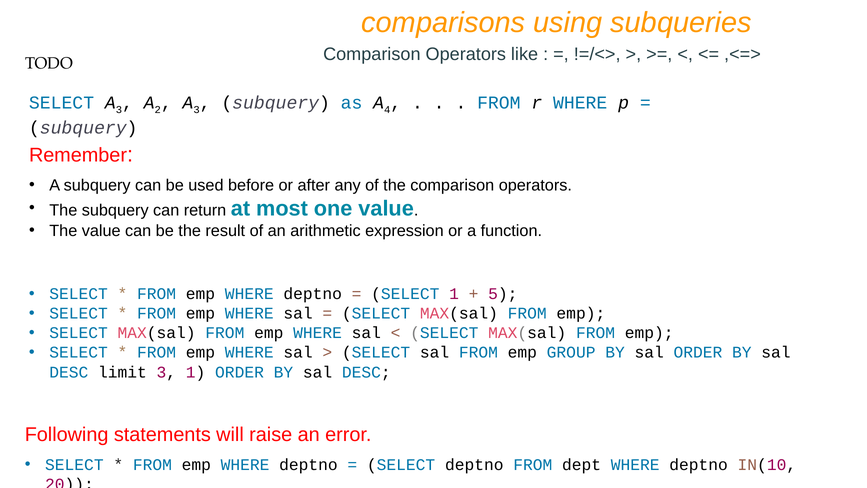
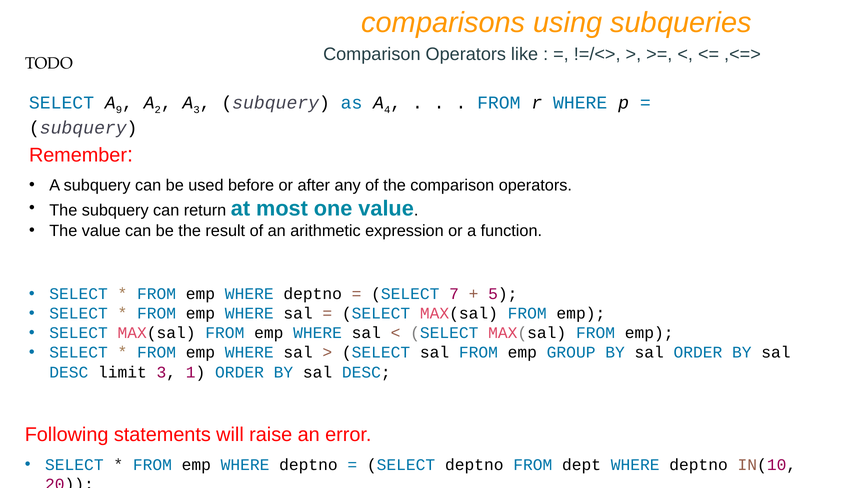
SELECT A 3: 3 -> 9
SELECT 1: 1 -> 7
